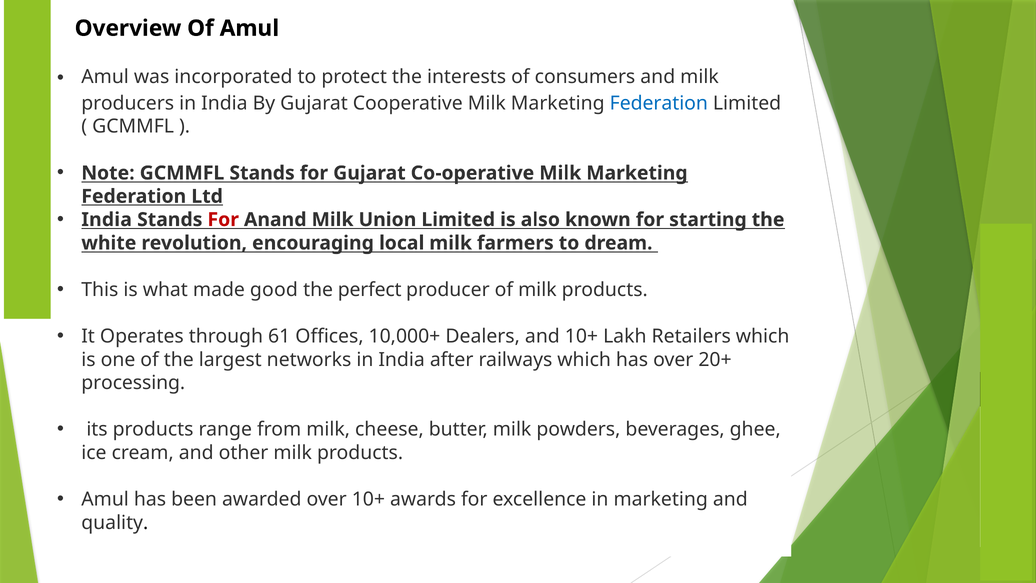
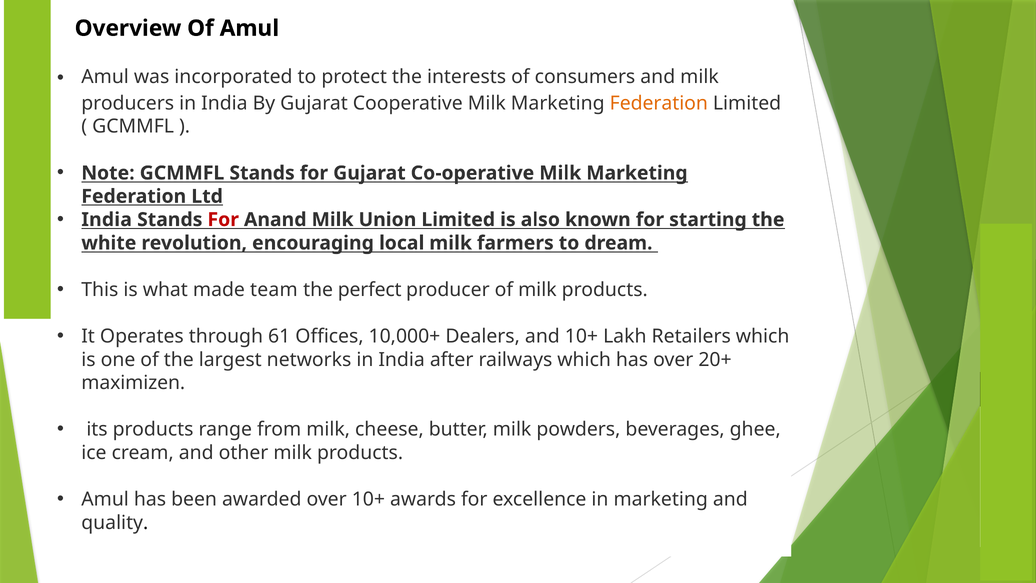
Federation at (659, 103) colour: blue -> orange
good: good -> team
processing: processing -> maximizen
